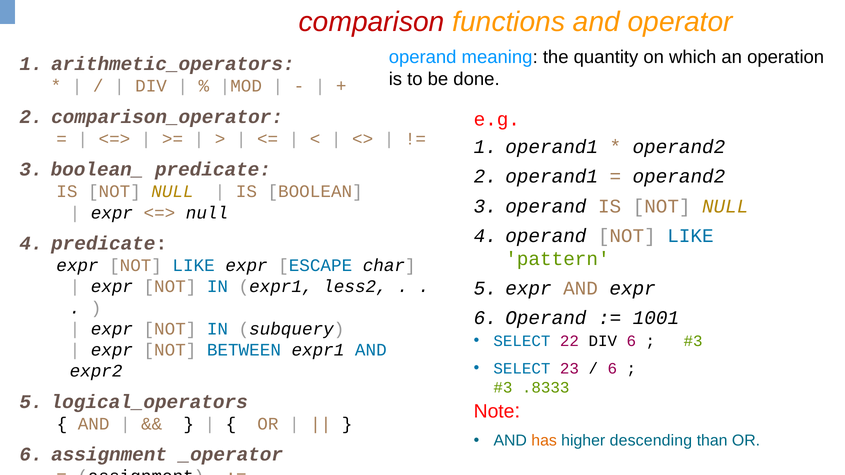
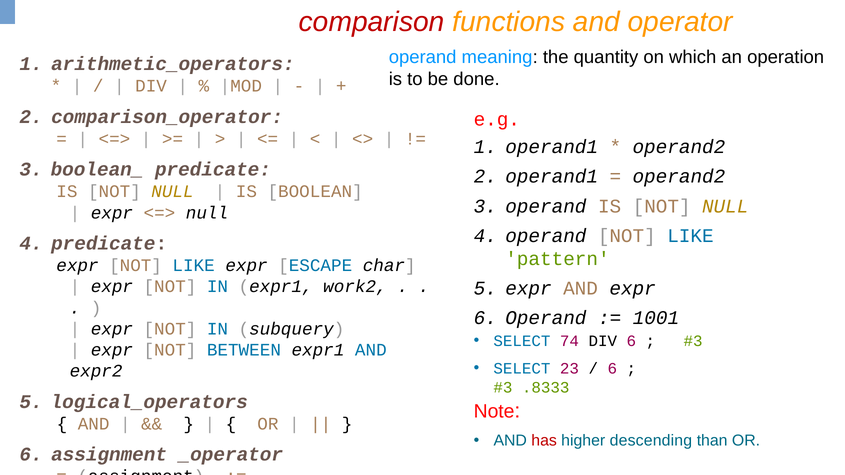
less2: less2 -> work2
22: 22 -> 74
has colour: orange -> red
